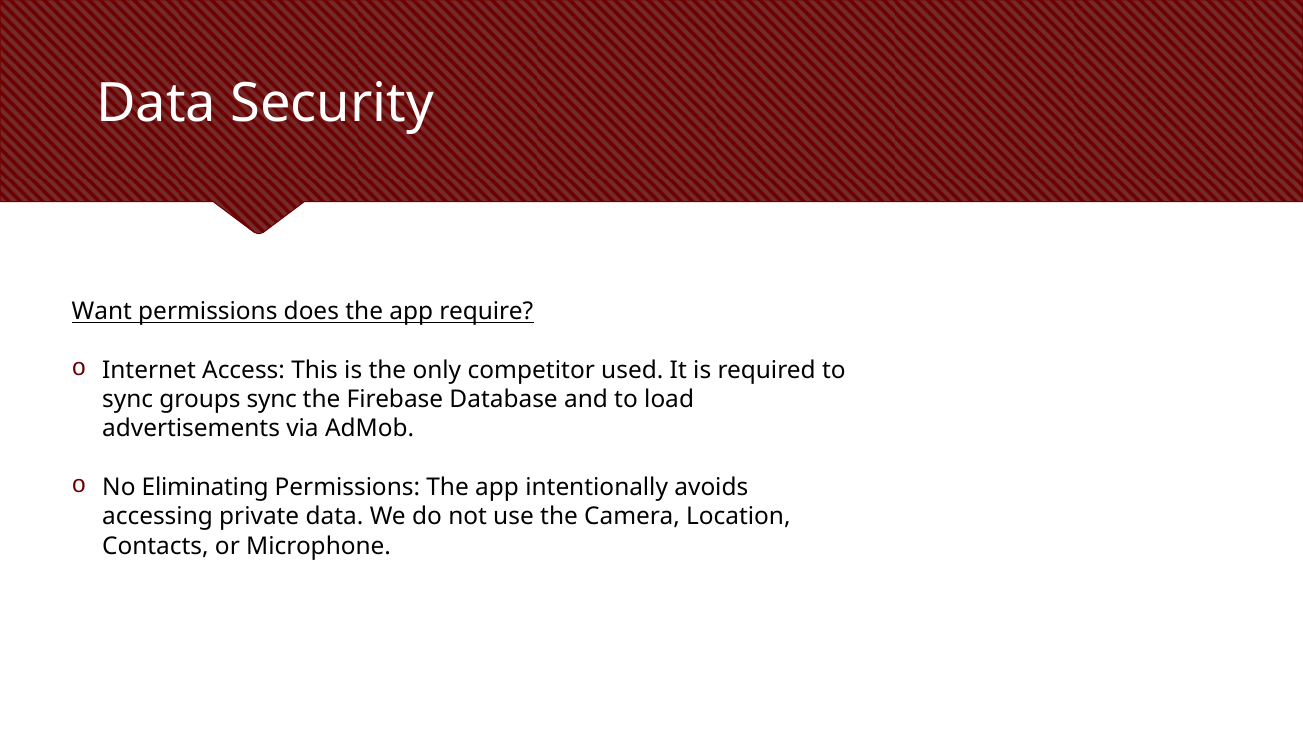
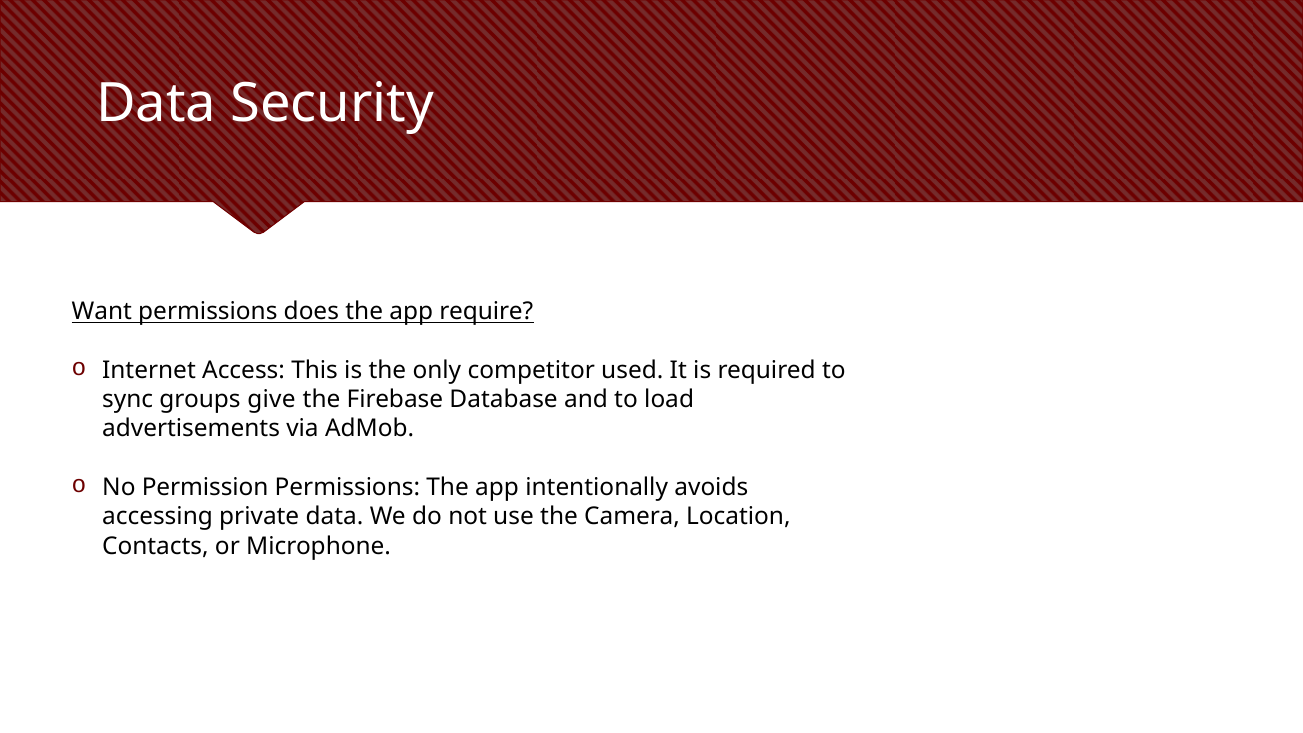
groups sync: sync -> give
Eliminating: Eliminating -> Permission
